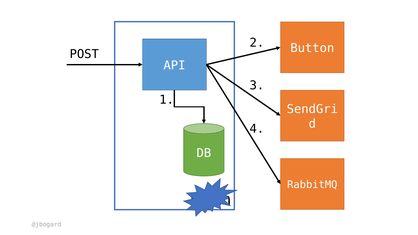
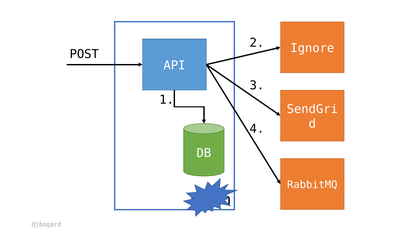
Button: Button -> Ignore
